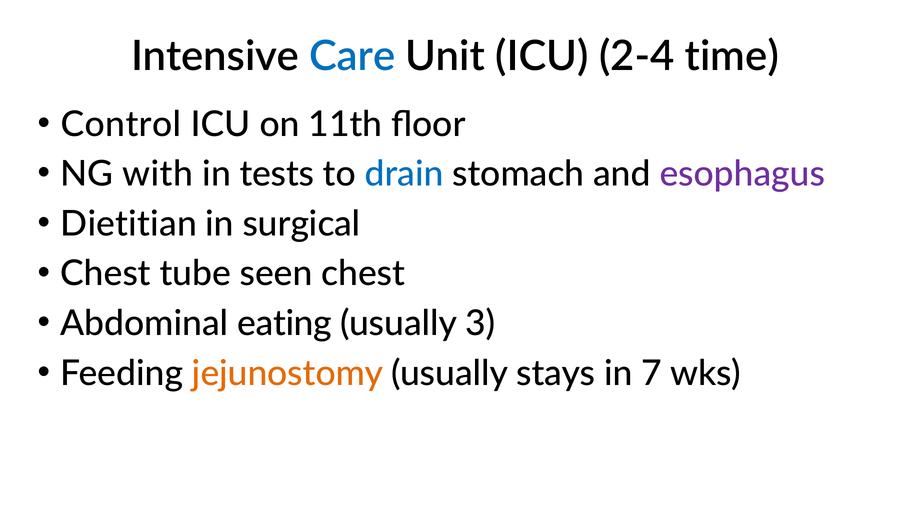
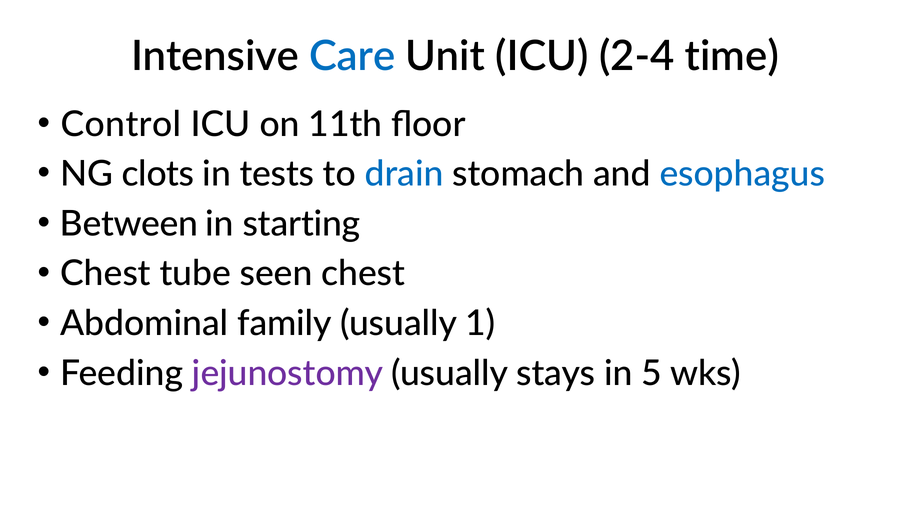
with: with -> clots
esophagus colour: purple -> blue
Dietitian: Dietitian -> Between
surgical: surgical -> starting
eating: eating -> family
3: 3 -> 1
jejunostomy colour: orange -> purple
7: 7 -> 5
